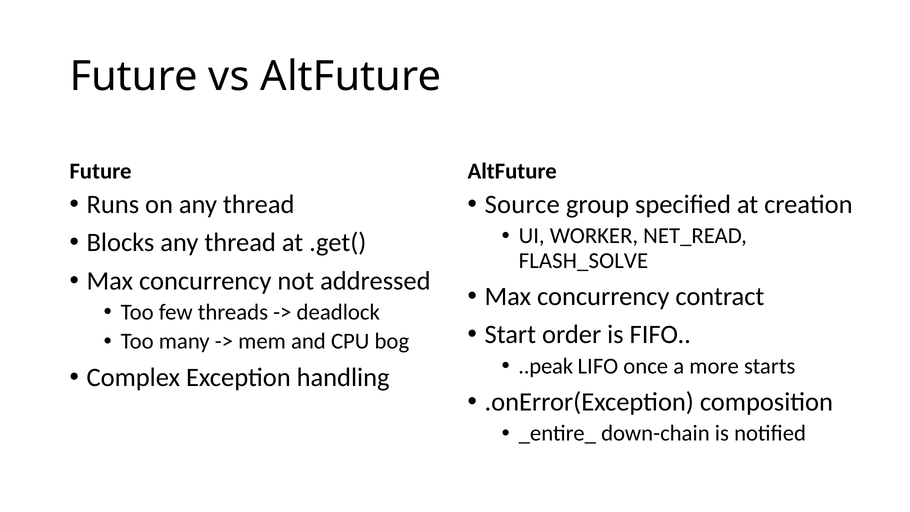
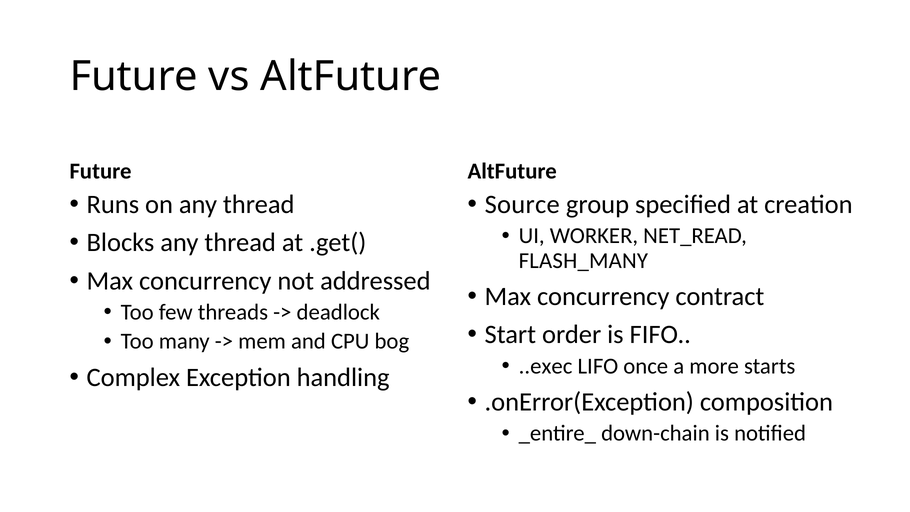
FLASH_SOLVE: FLASH_SOLVE -> FLASH_MANY
..peak: ..peak -> ..exec
